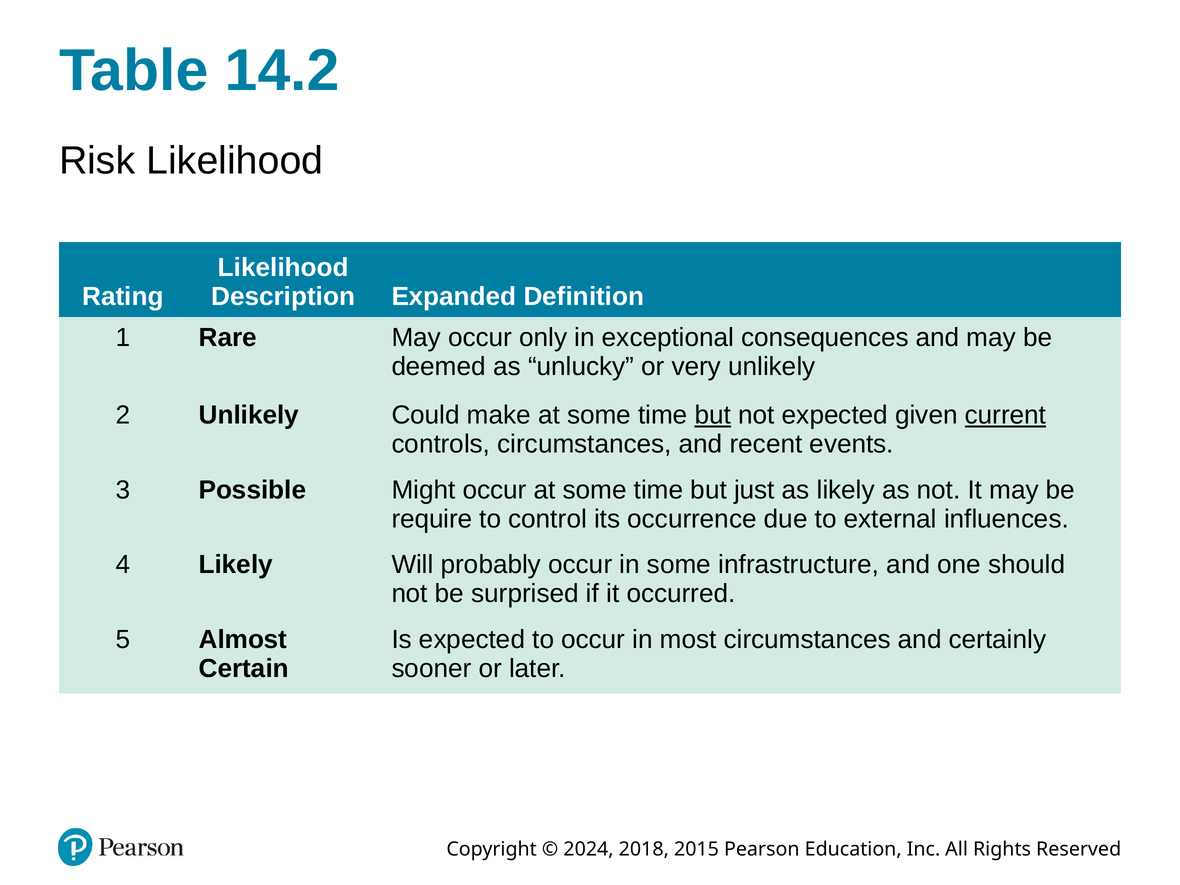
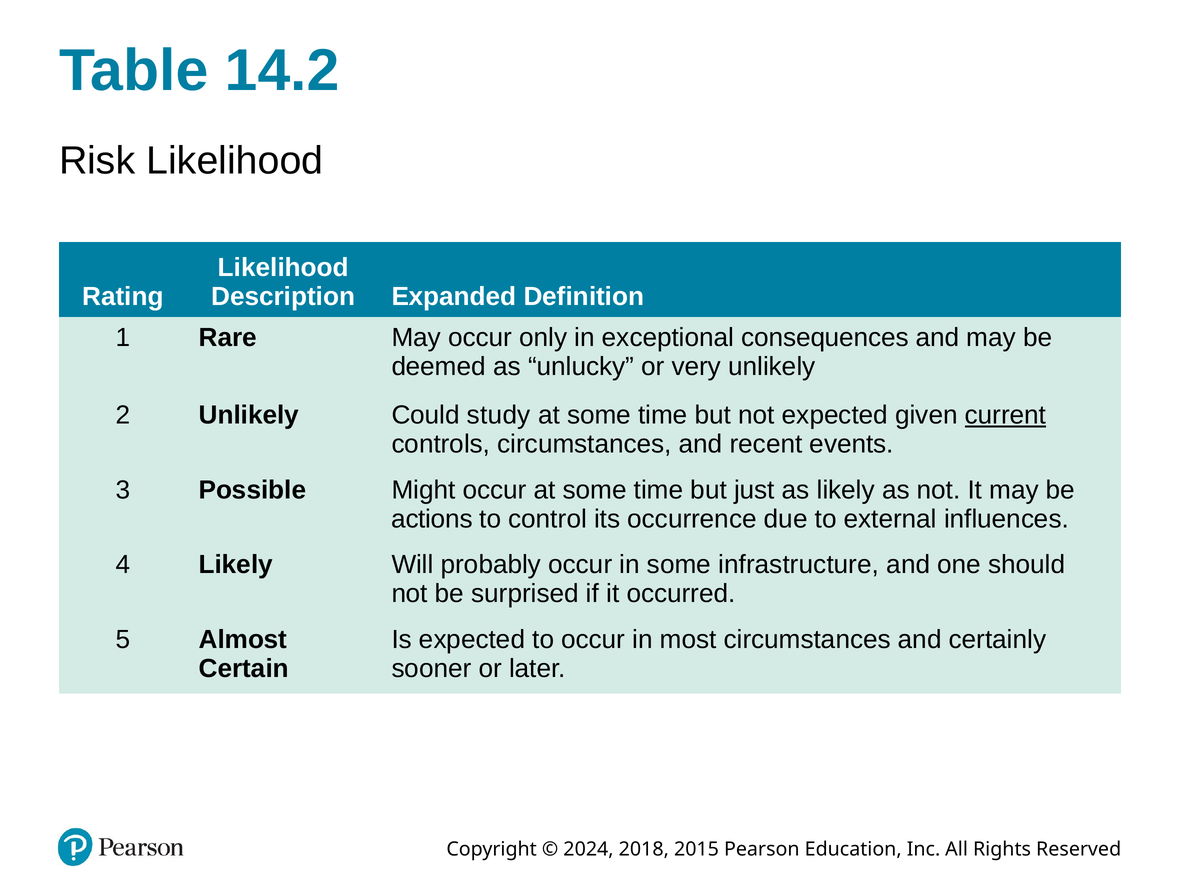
make: make -> study
but at (713, 415) underline: present -> none
require: require -> actions
